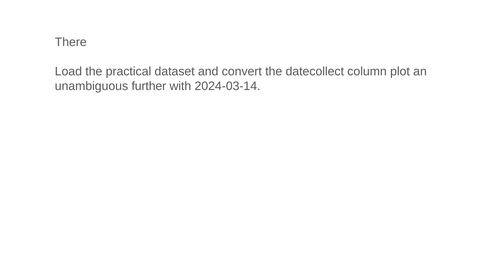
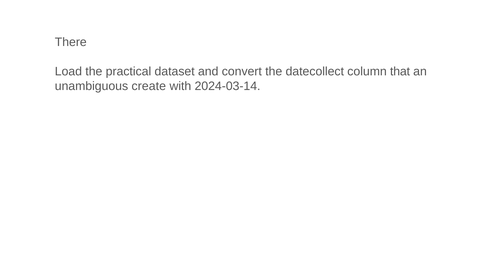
plot: plot -> that
further: further -> create
